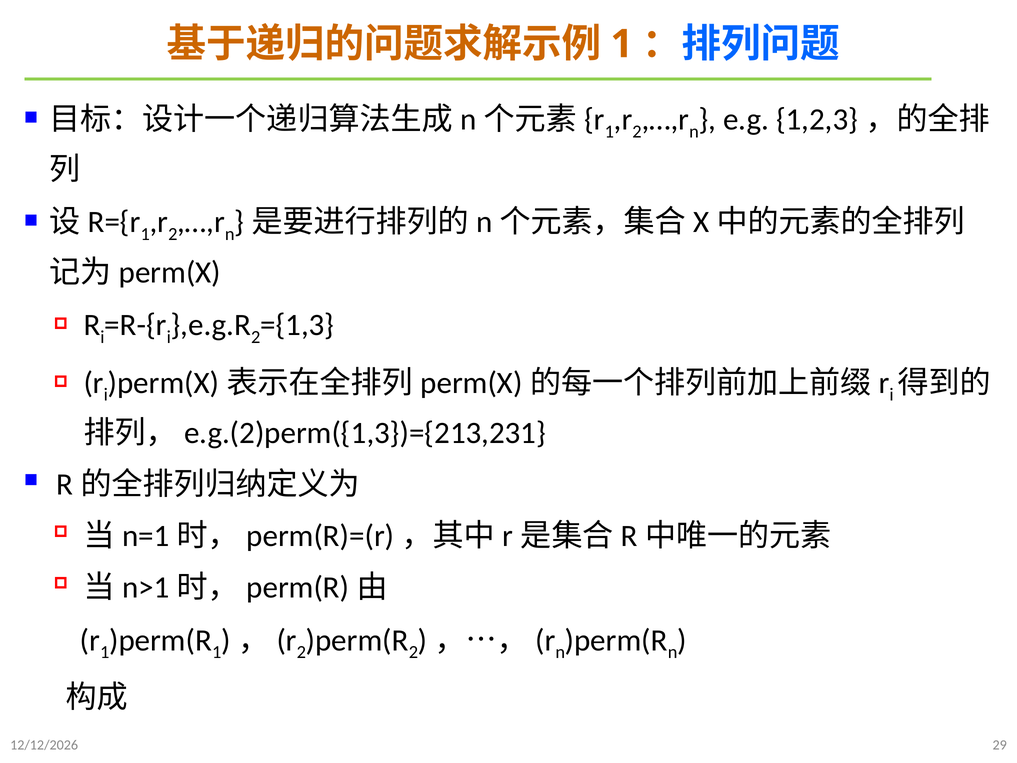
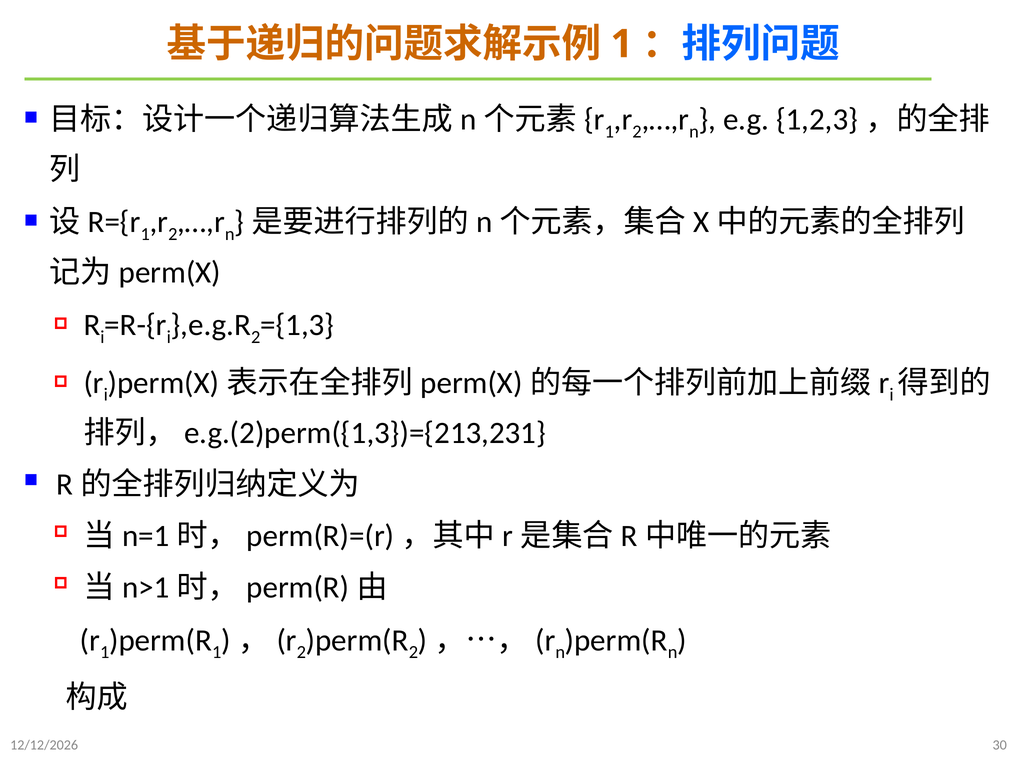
29: 29 -> 30
